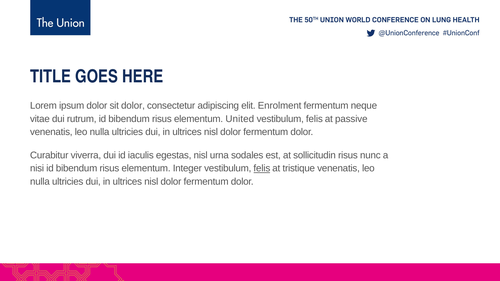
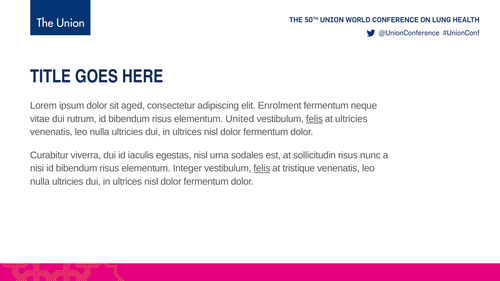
sit dolor: dolor -> aged
felis at (314, 119) underline: none -> present
at passive: passive -> ultricies
